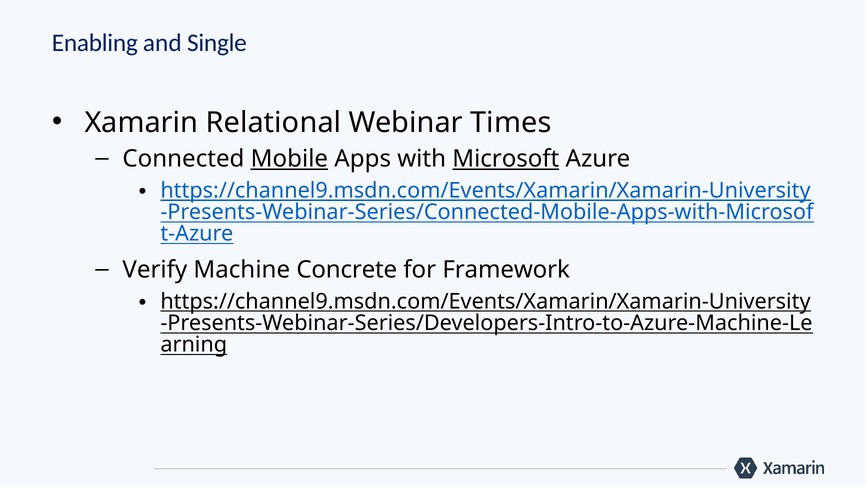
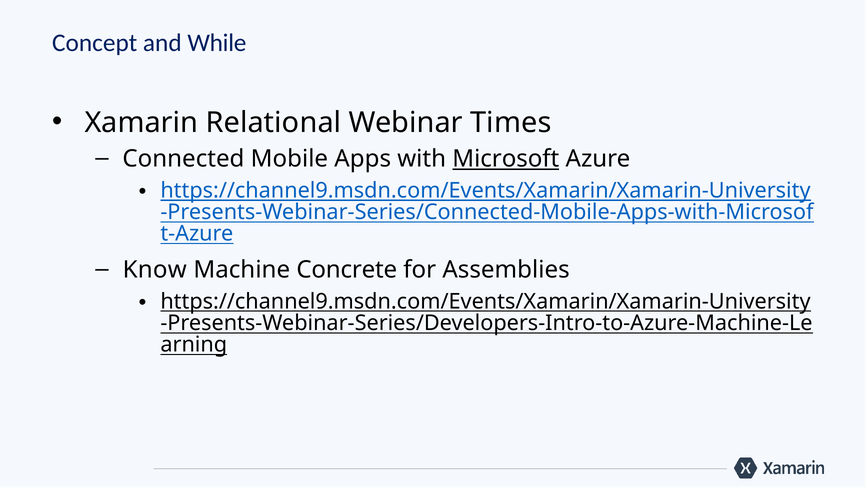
Enabling: Enabling -> Concept
Single: Single -> While
Mobile underline: present -> none
Verify: Verify -> Know
Framework: Framework -> Assemblies
